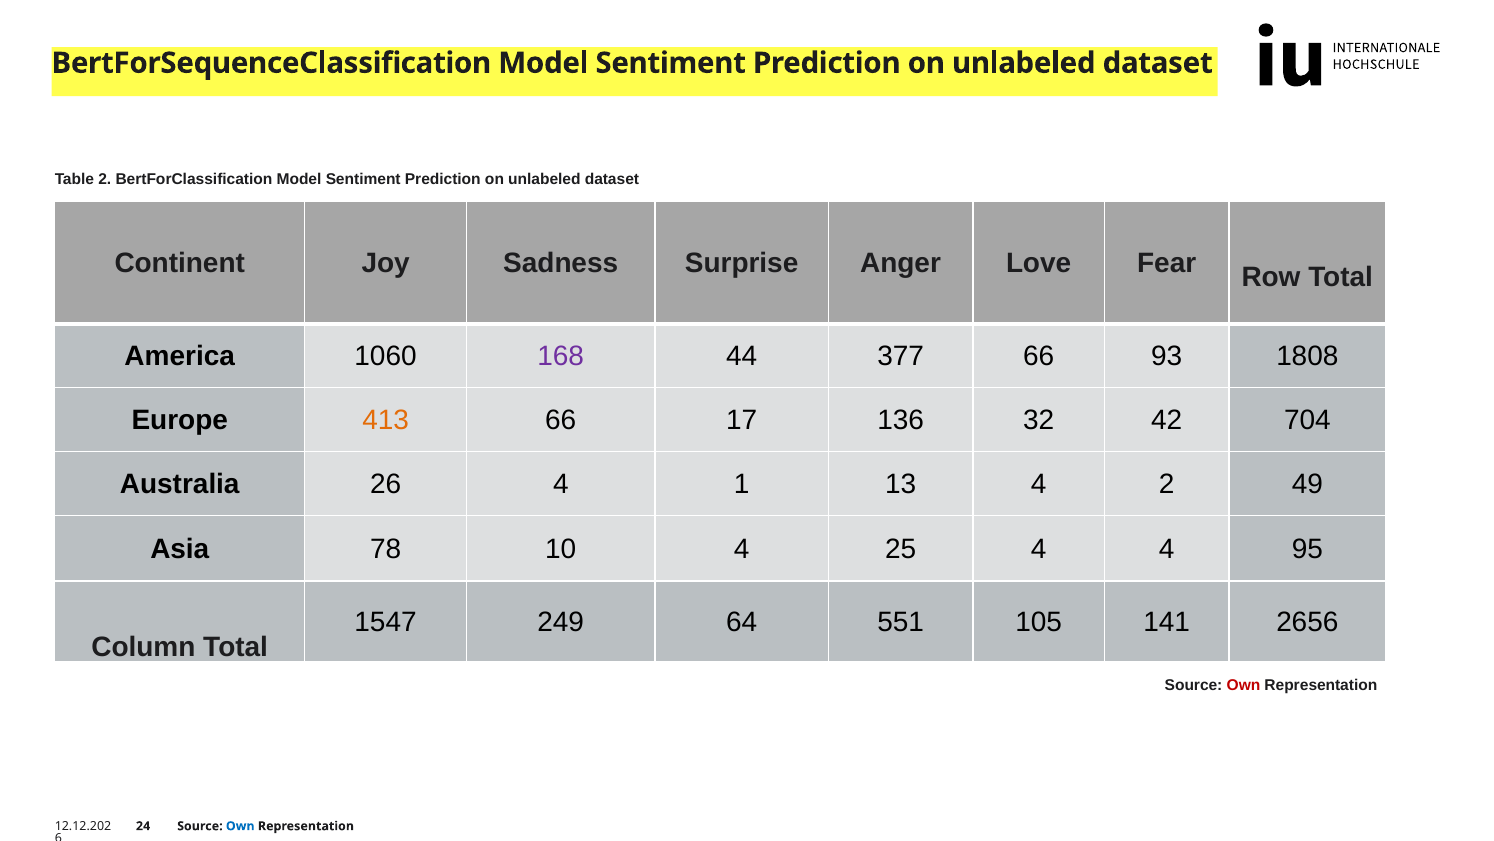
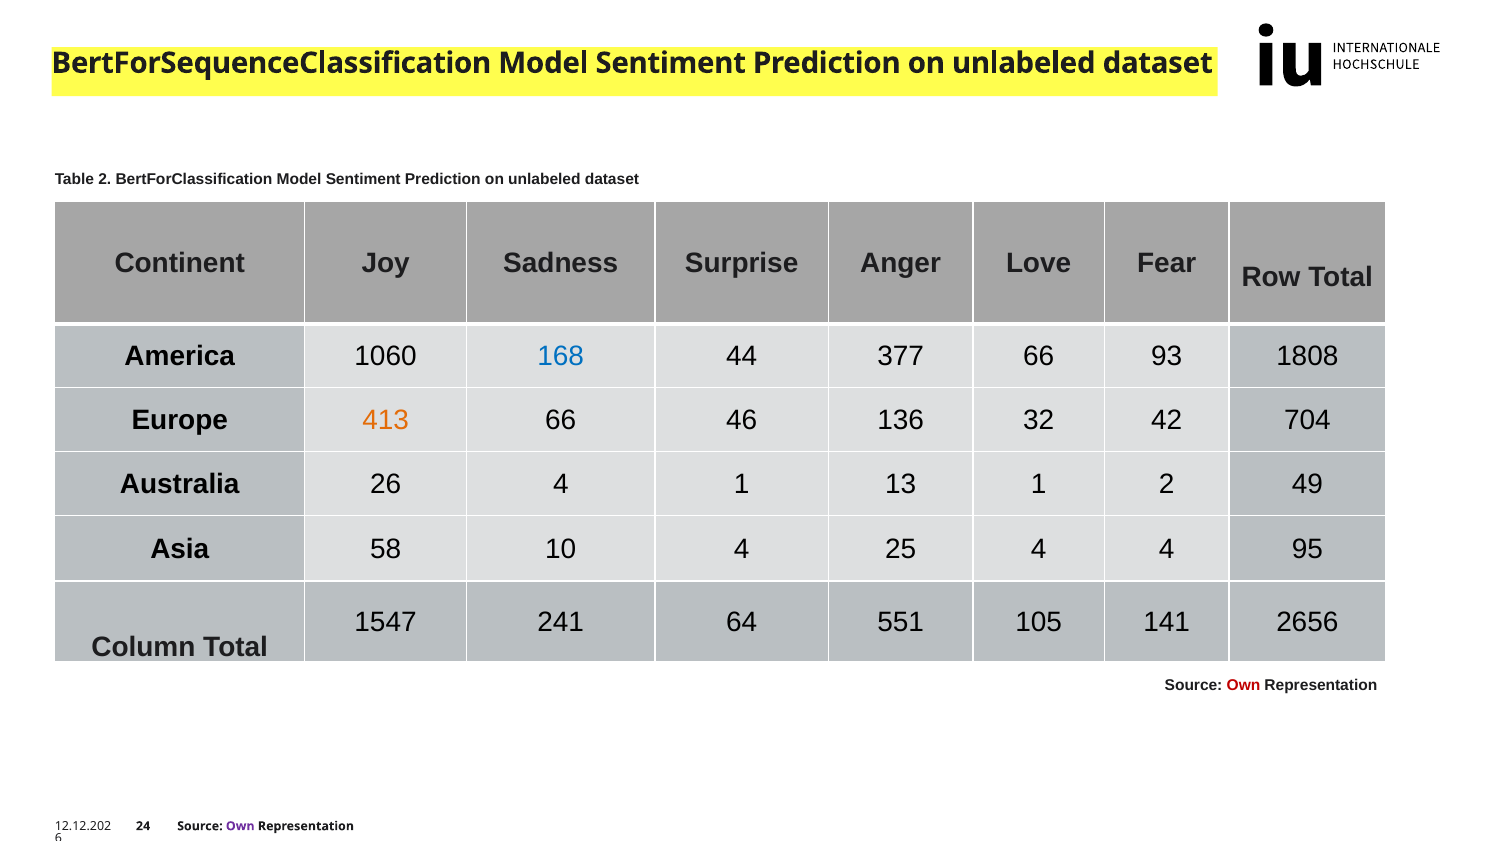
168 colour: purple -> blue
17: 17 -> 46
13 4: 4 -> 1
78: 78 -> 58
249: 249 -> 241
Own at (240, 825) colour: blue -> purple
